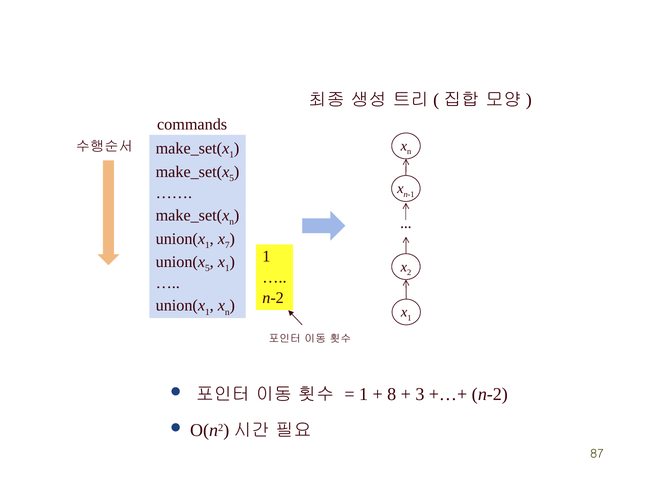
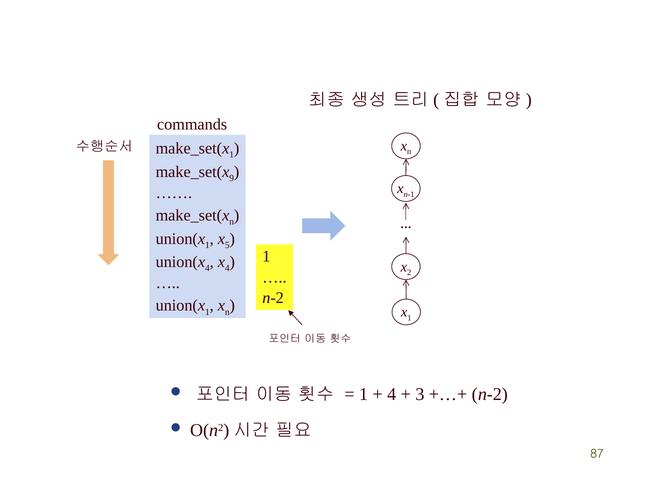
5 at (232, 178): 5 -> 9
7: 7 -> 5
5 at (207, 268): 5 -> 4
1 at (227, 268): 1 -> 4
8 at (392, 394): 8 -> 4
